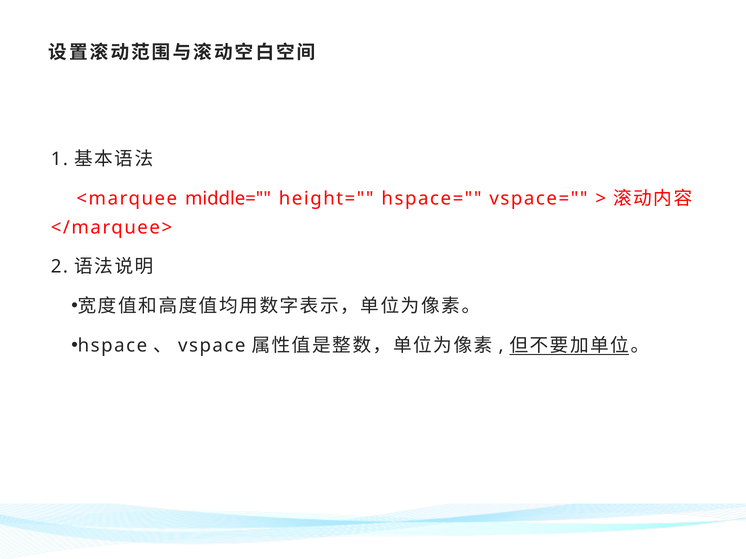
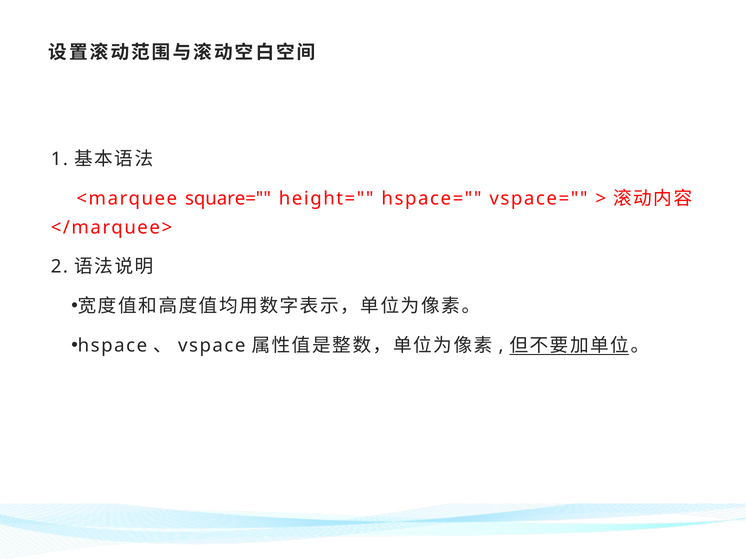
middle=: middle= -> square=
